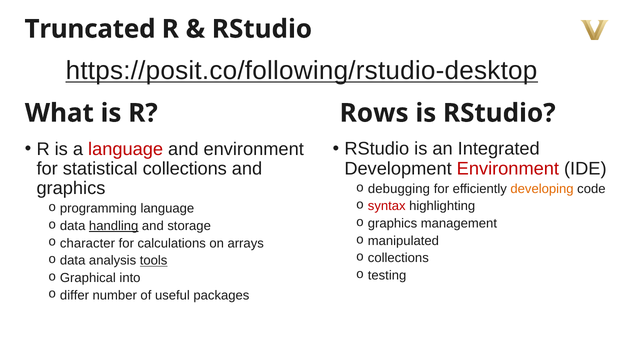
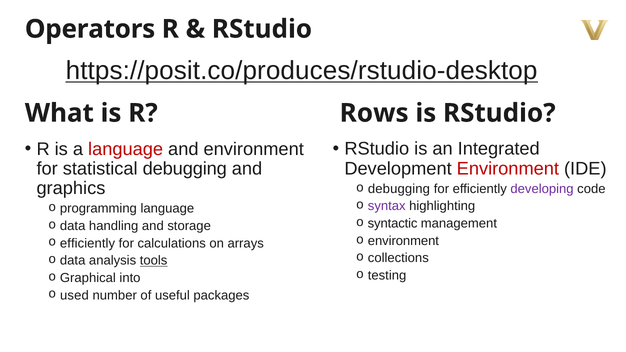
Truncated: Truncated -> Operators
https://posit.co/following/rstudio-desktop: https://posit.co/following/rstudio-desktop -> https://posit.co/produces/rstudio-desktop
statistical collections: collections -> debugging
developing colour: orange -> purple
syntax colour: red -> purple
graphics at (393, 224): graphics -> syntactic
handling underline: present -> none
manipulated at (403, 241): manipulated -> environment
character at (88, 243): character -> efficiently
differ: differ -> used
